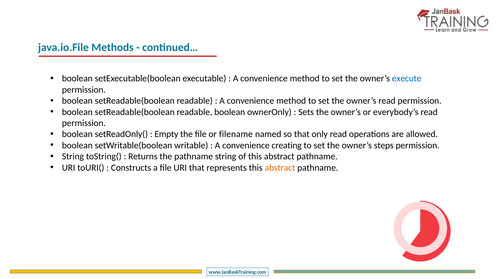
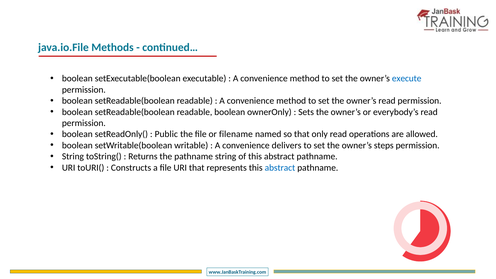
Empty: Empty -> Public
creating: creating -> delivers
abstract at (280, 168) colour: orange -> blue
